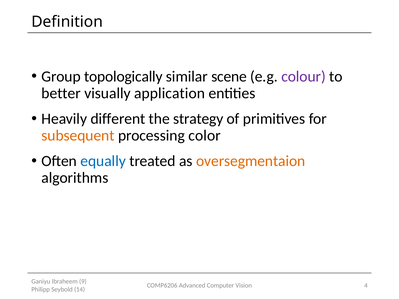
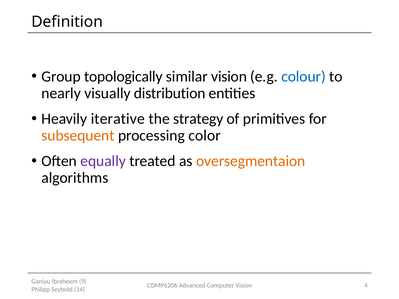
similar scene: scene -> vision
colour colour: purple -> blue
better: better -> nearly
application: application -> distribution
different: different -> iterative
equally colour: blue -> purple
